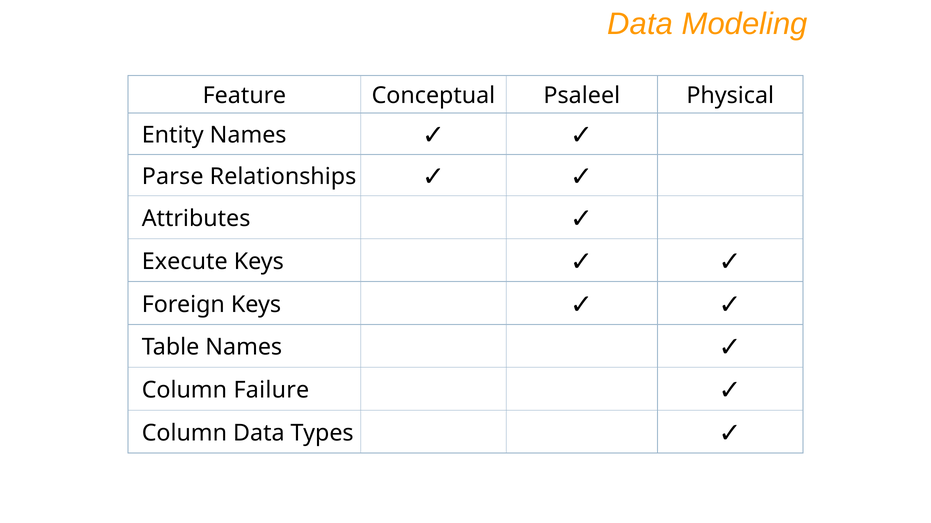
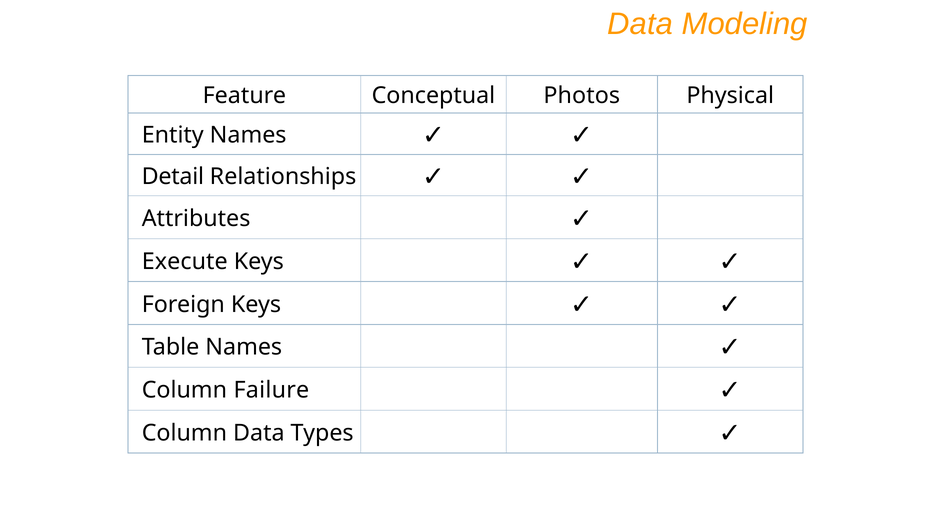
Psaleel: Psaleel -> Photos
Parse: Parse -> Detail
